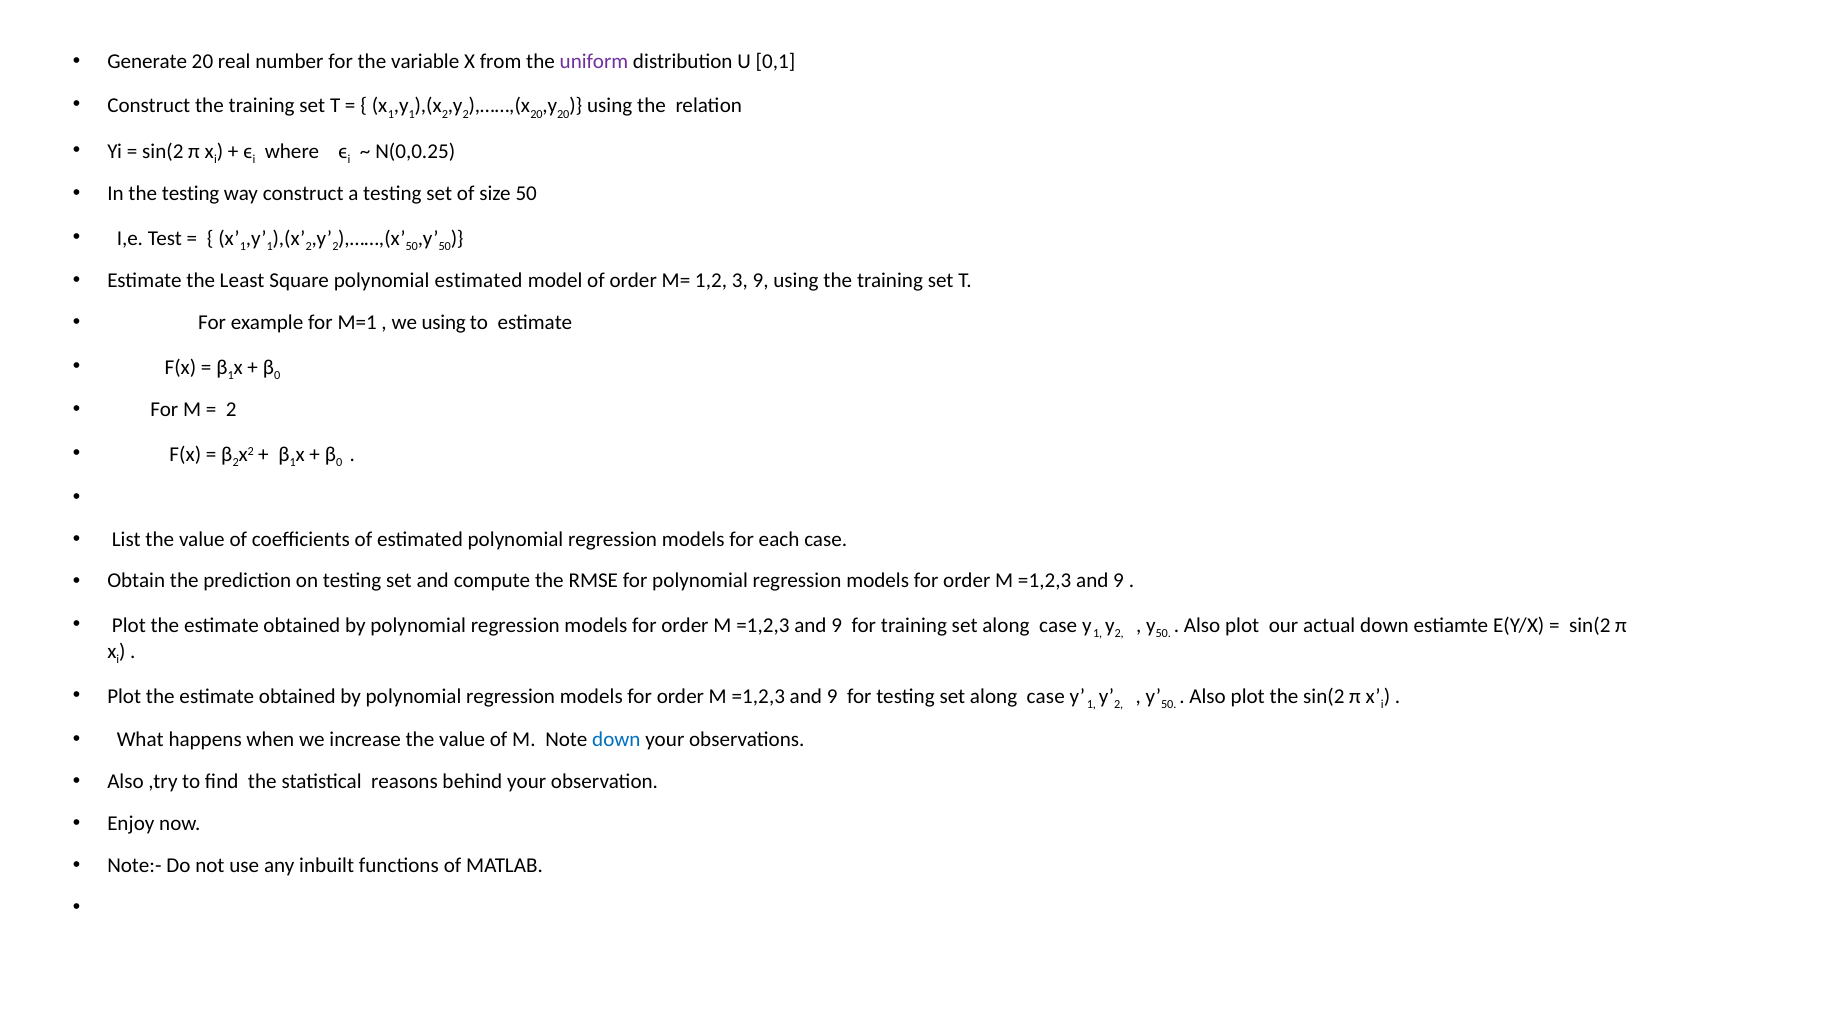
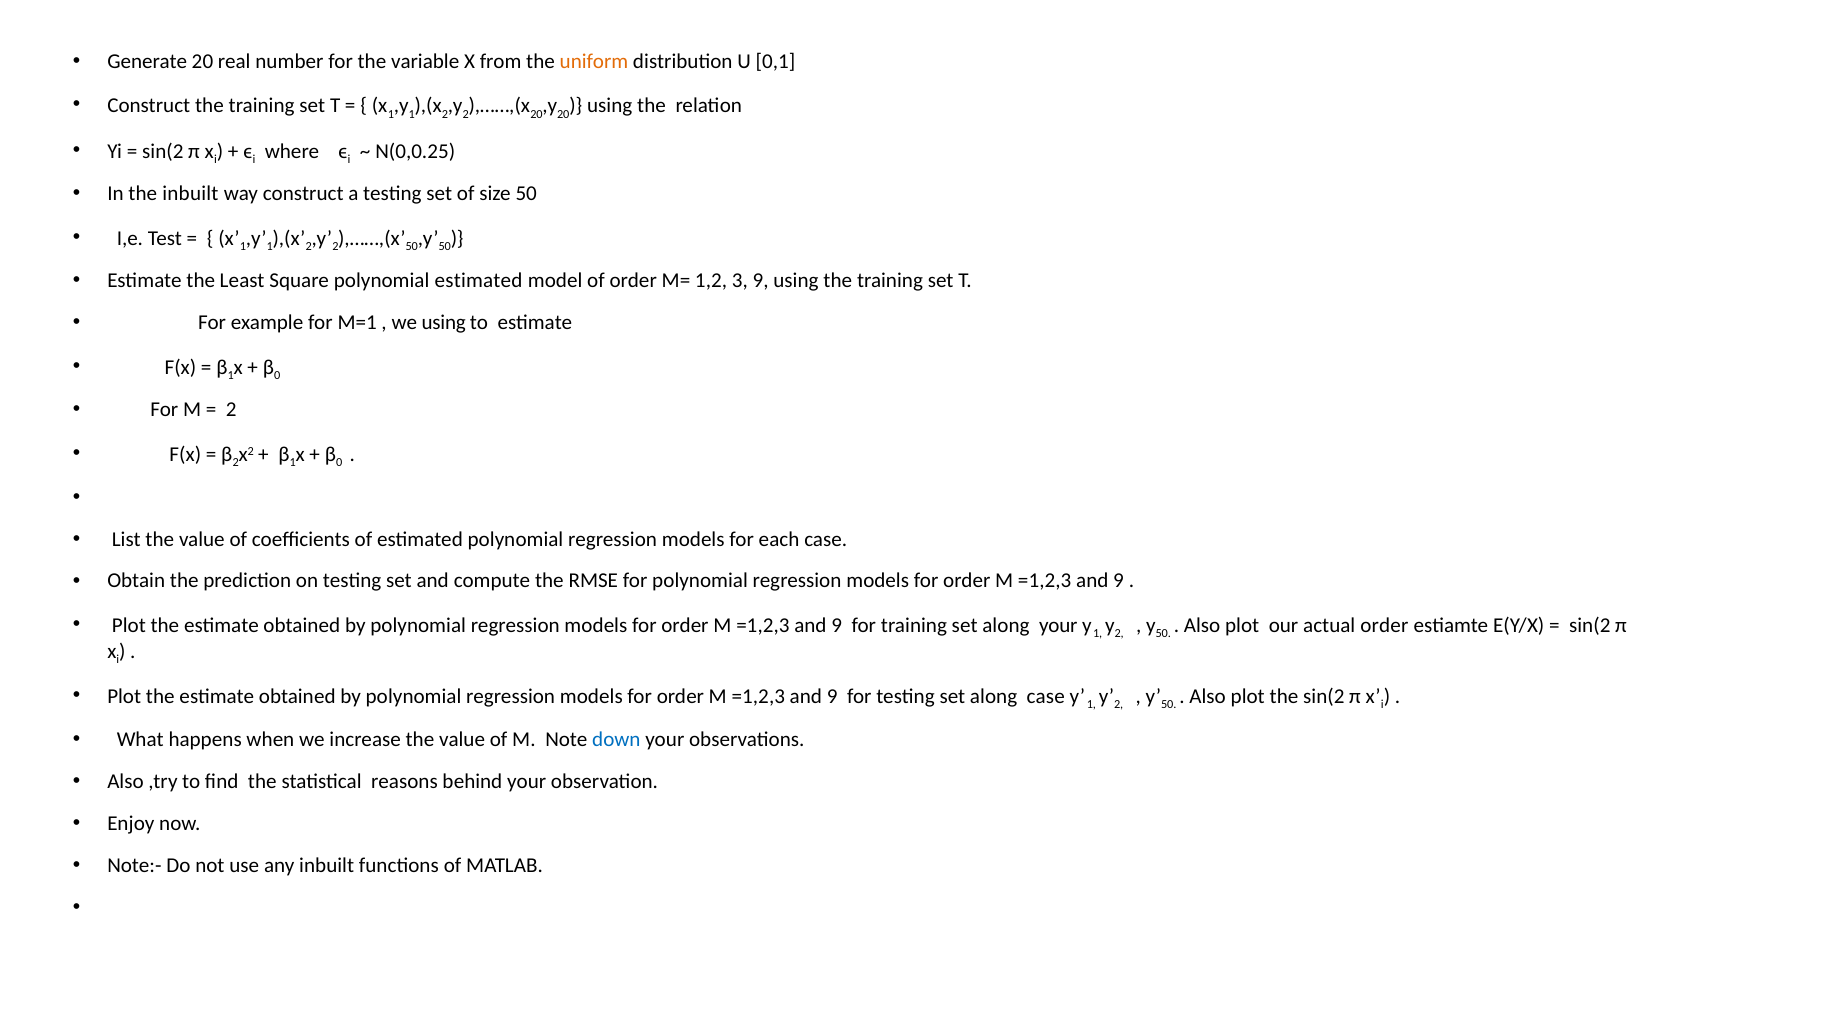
uniform colour: purple -> orange
the testing: testing -> inbuilt
training set along case: case -> your
actual down: down -> order
